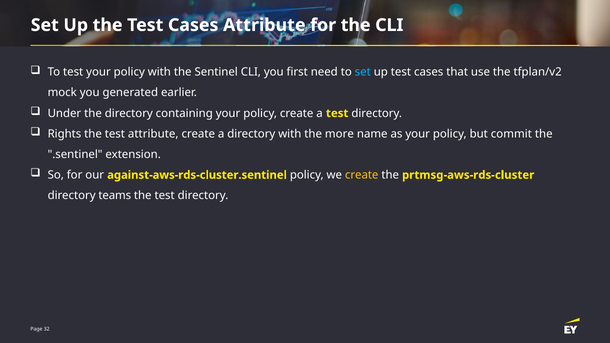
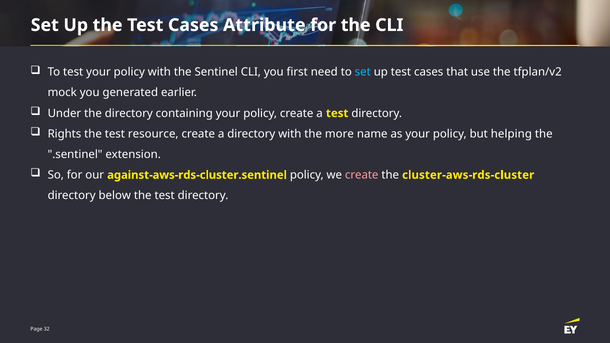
test attribute: attribute -> resource
commit: commit -> helping
create at (362, 175) colour: yellow -> pink
prtmsg-aws-rds-cluster: prtmsg-aws-rds-cluster -> cluster-aws-rds-cluster
teams: teams -> below
